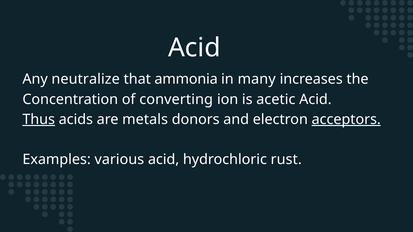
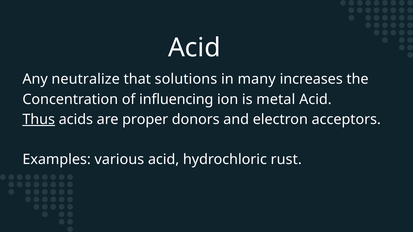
ammonia: ammonia -> solutions
converting: converting -> influencing
acetic: acetic -> metal
metals: metals -> proper
acceptors underline: present -> none
